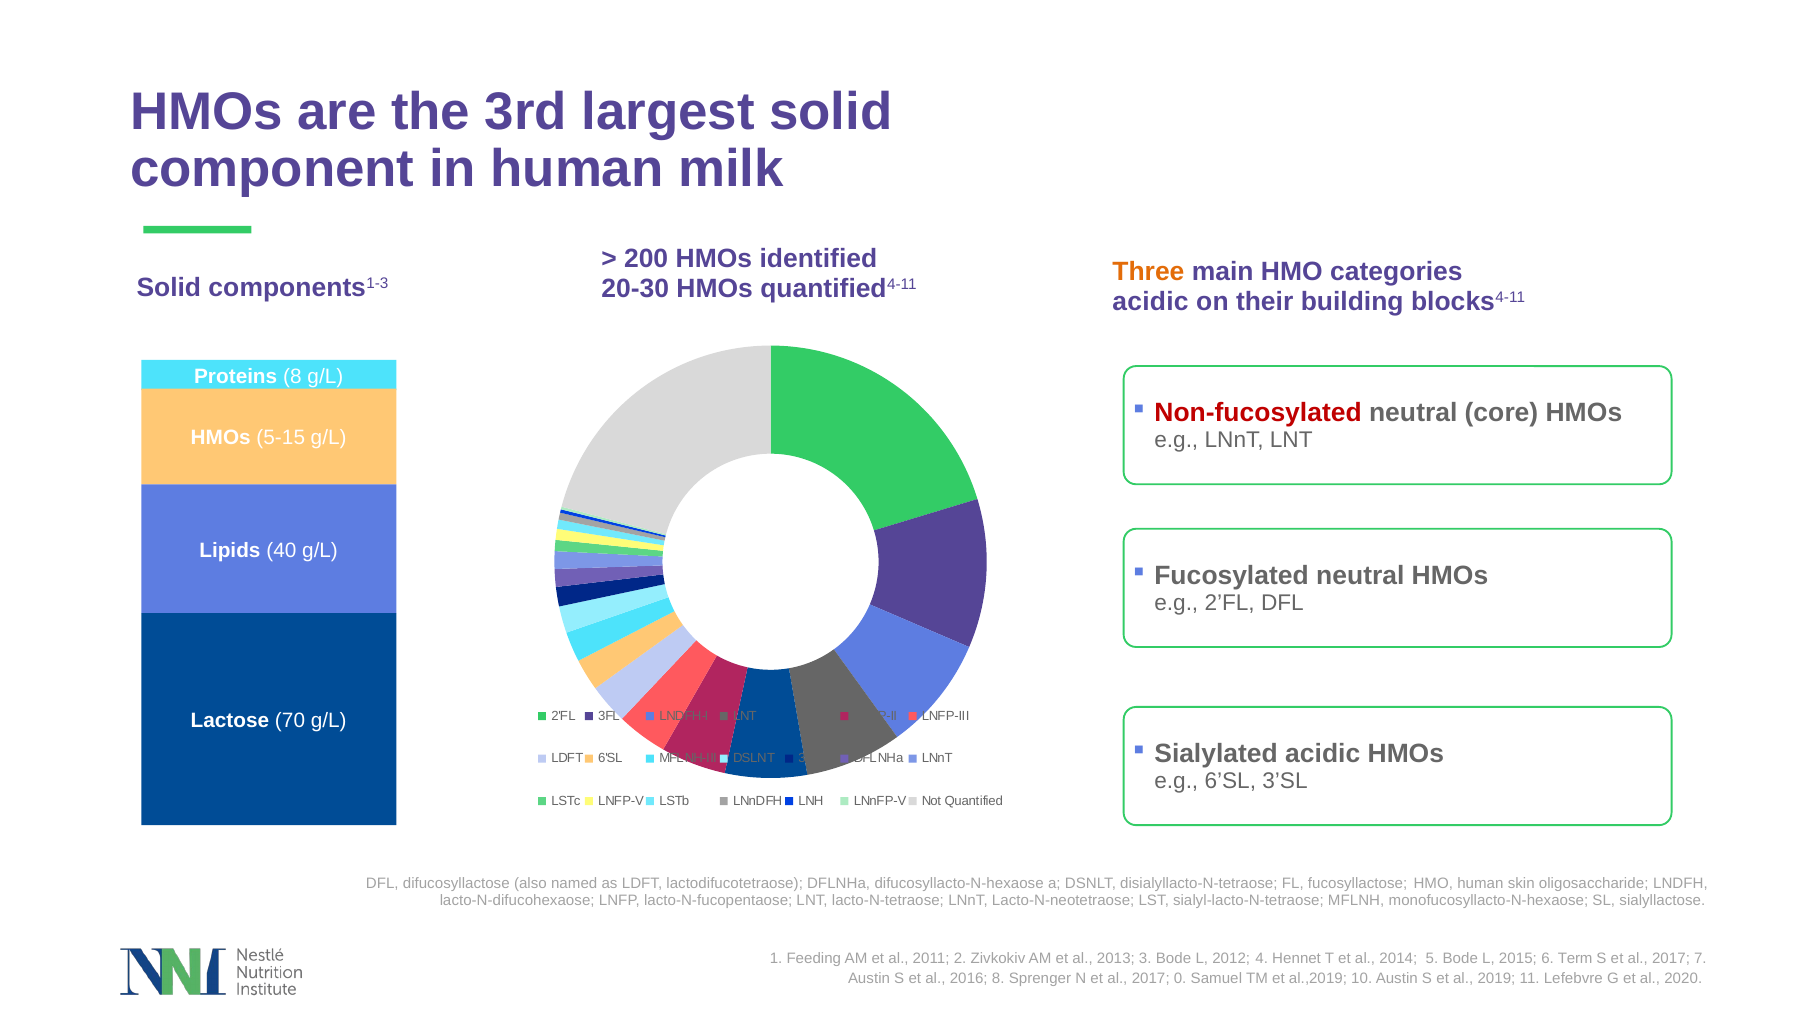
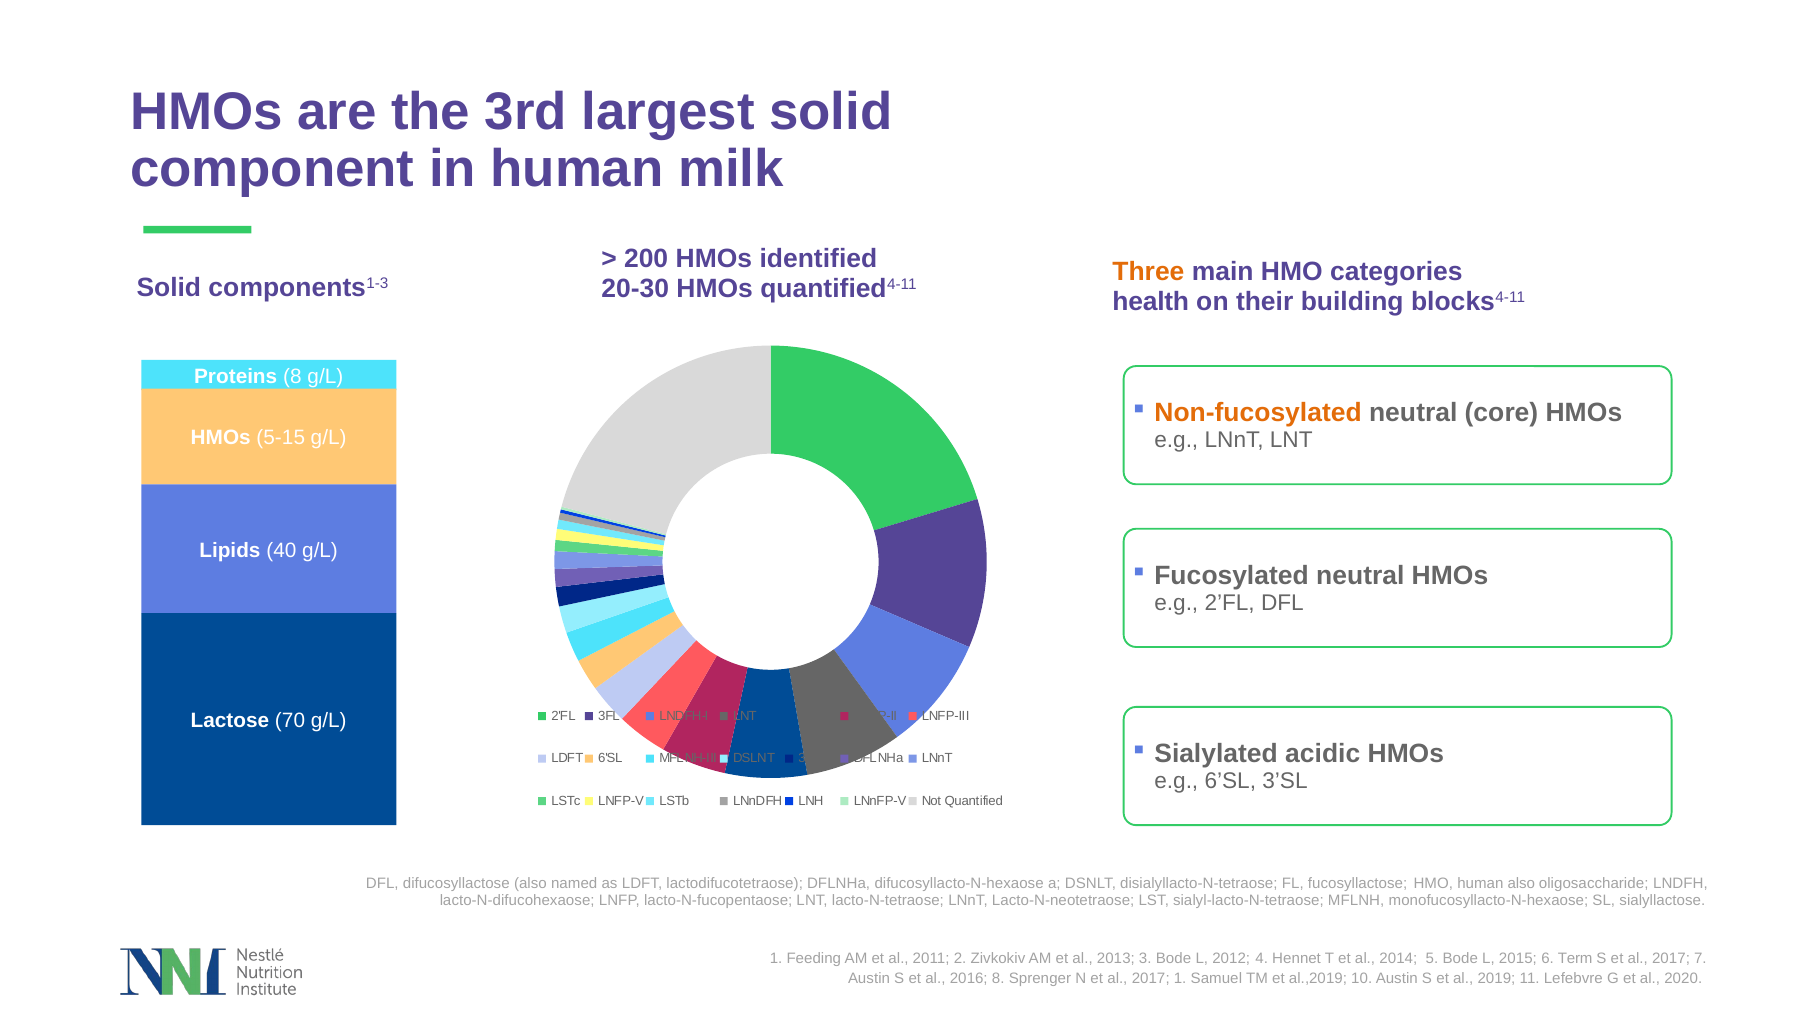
acidic at (1151, 302): acidic -> health
Non-fucosylated colour: red -> orange
human skin: skin -> also
2017 0: 0 -> 1
